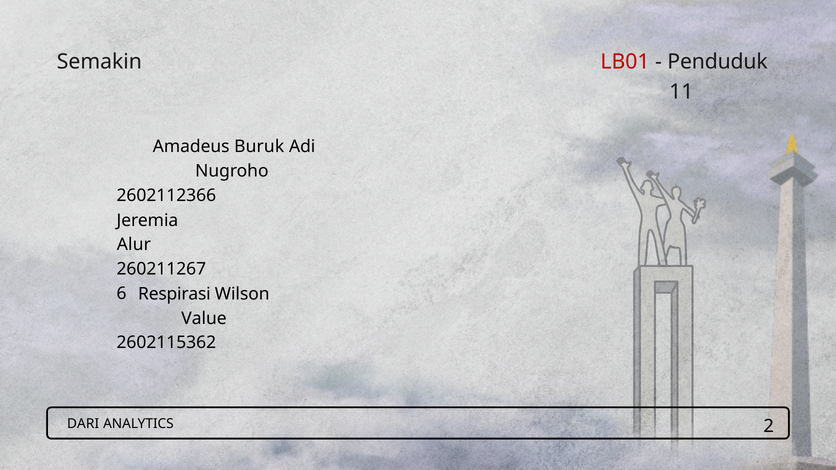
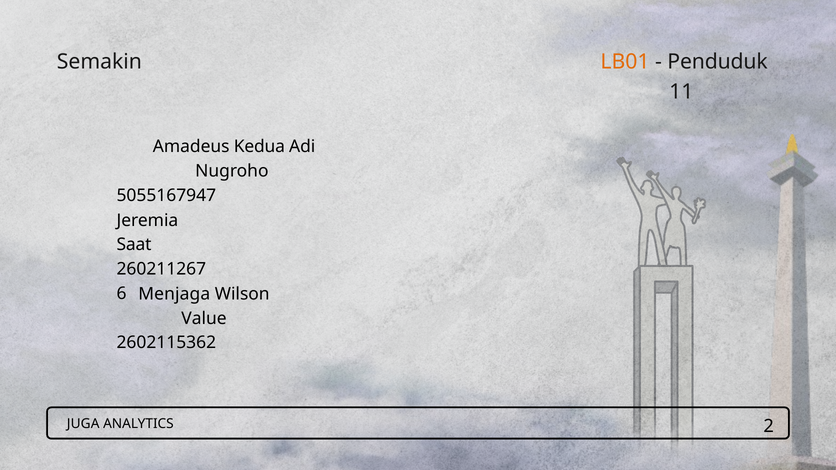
LB01 colour: red -> orange
Buruk: Buruk -> Kedua
2602112366: 2602112366 -> 5055167947
Alur: Alur -> Saat
Respirasi: Respirasi -> Menjaga
DARI: DARI -> JUGA
